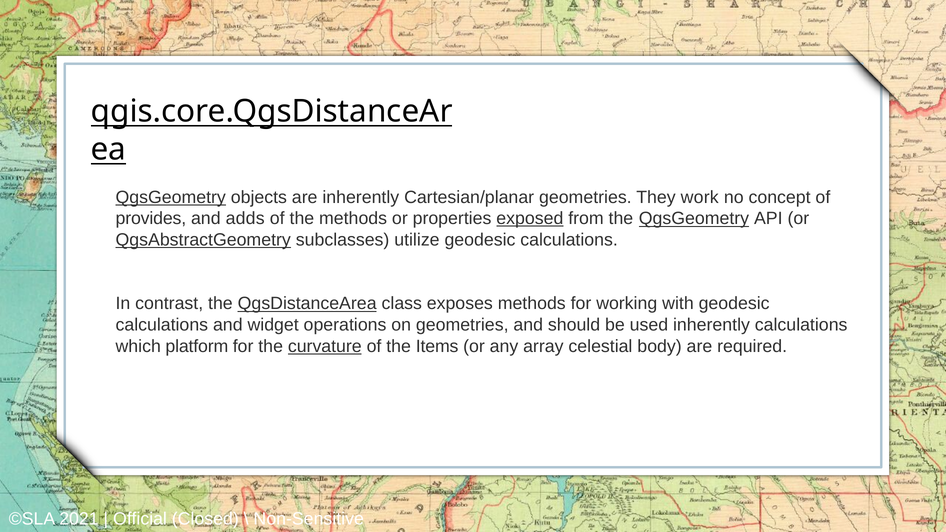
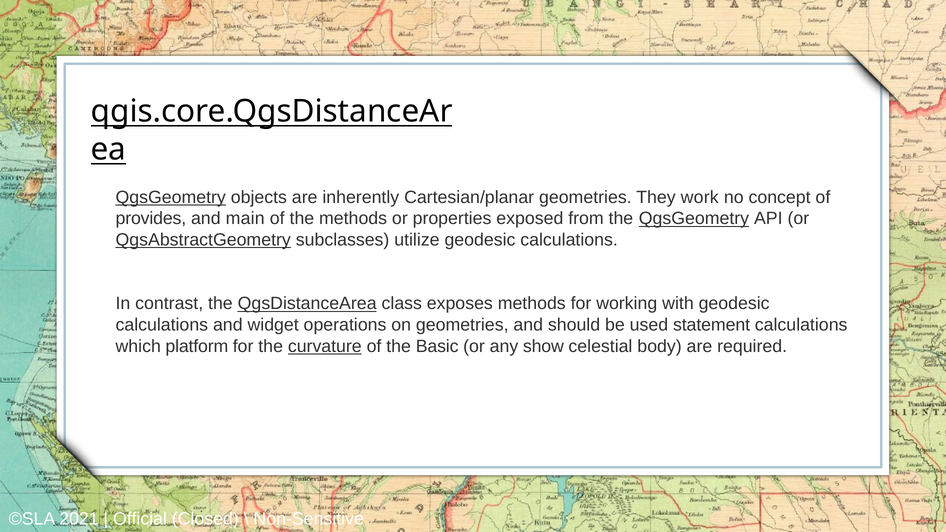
adds: adds -> main
exposed underline: present -> none
used inherently: inherently -> statement
Items: Items -> Basic
array: array -> show
